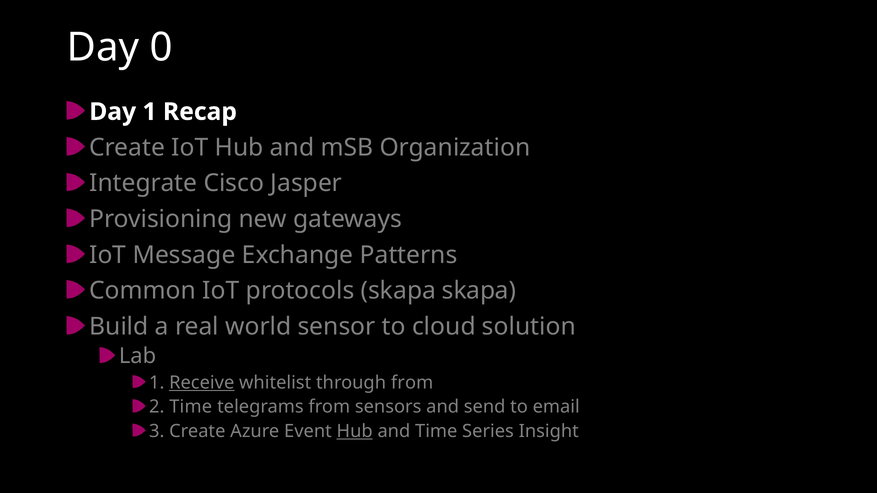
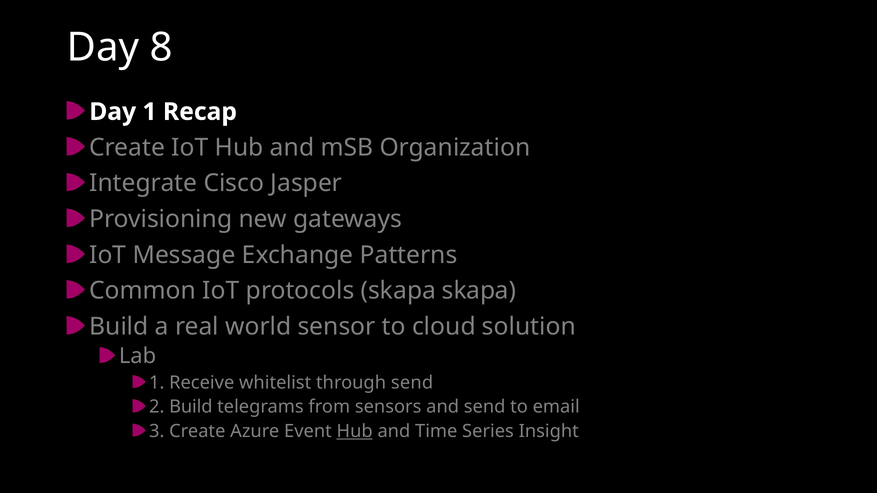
0: 0 -> 8
Receive underline: present -> none
through from: from -> send
2 Time: Time -> Build
